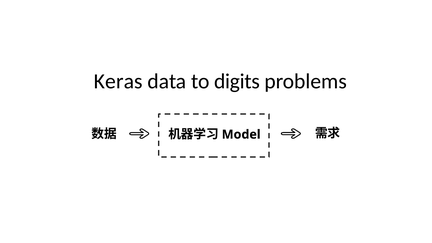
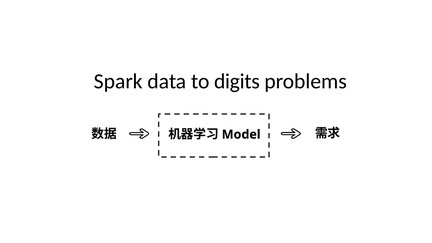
Keras: Keras -> Spark
